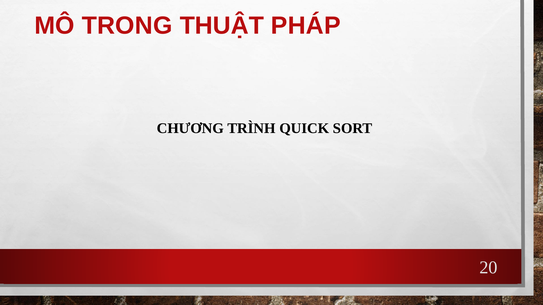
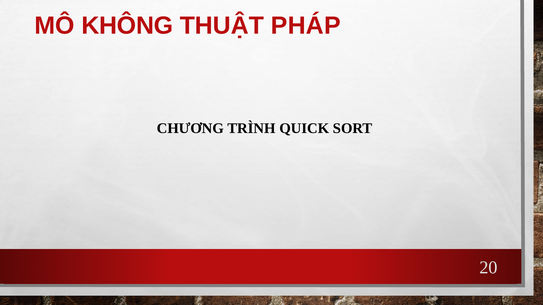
TRONG: TRONG -> KHÔNG
